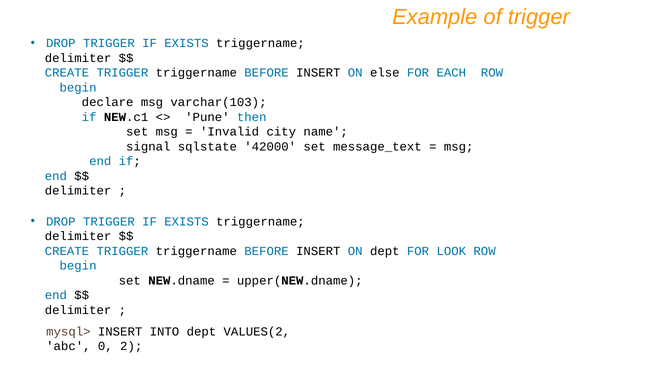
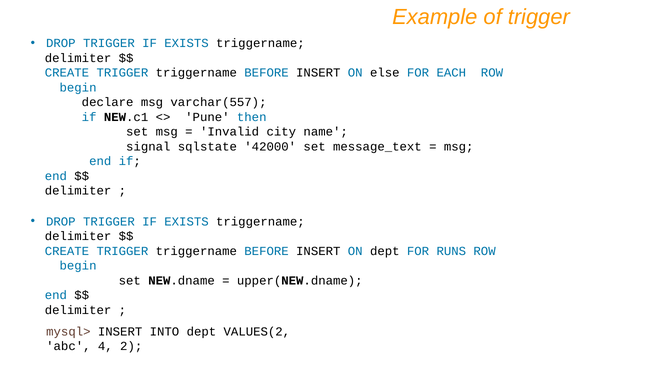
varchar(103: varchar(103 -> varchar(557
LOOK: LOOK -> RUNS
0: 0 -> 4
